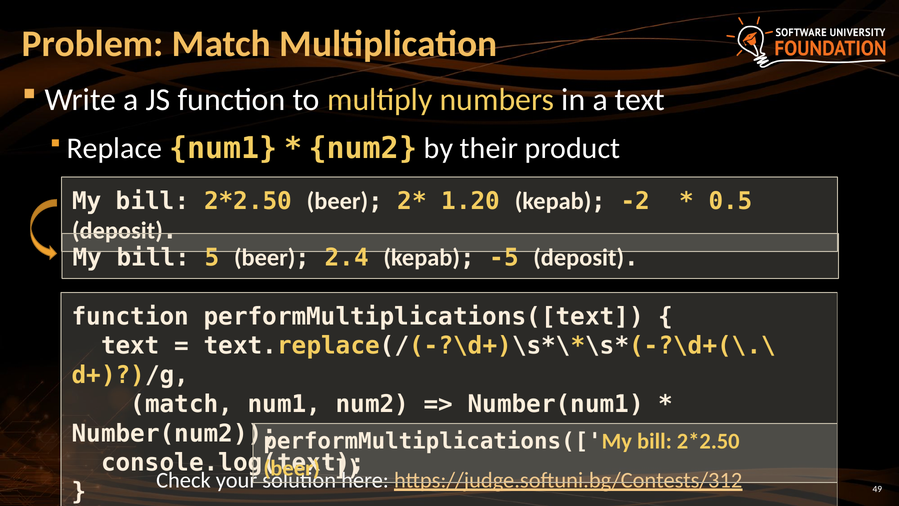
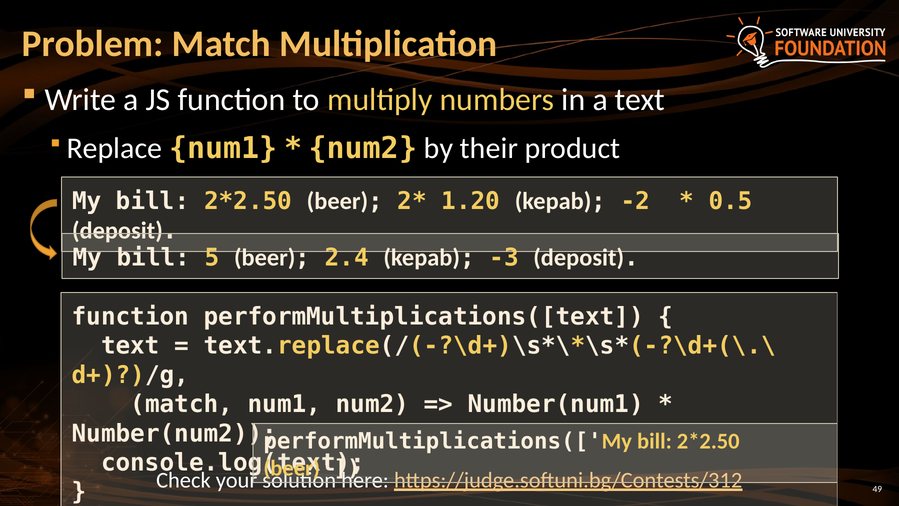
-5: -5 -> -3
